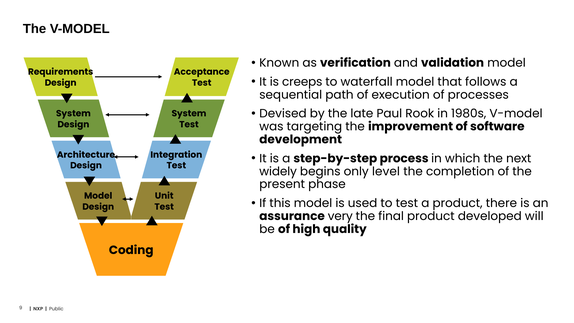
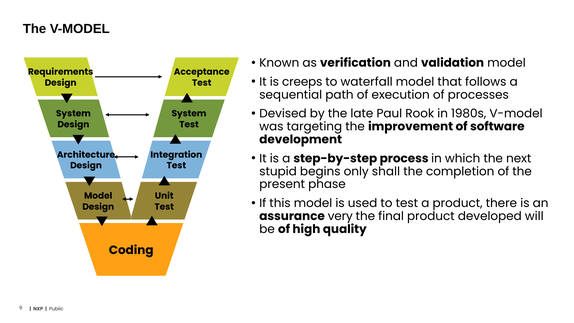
widely: widely -> stupid
level: level -> shall
